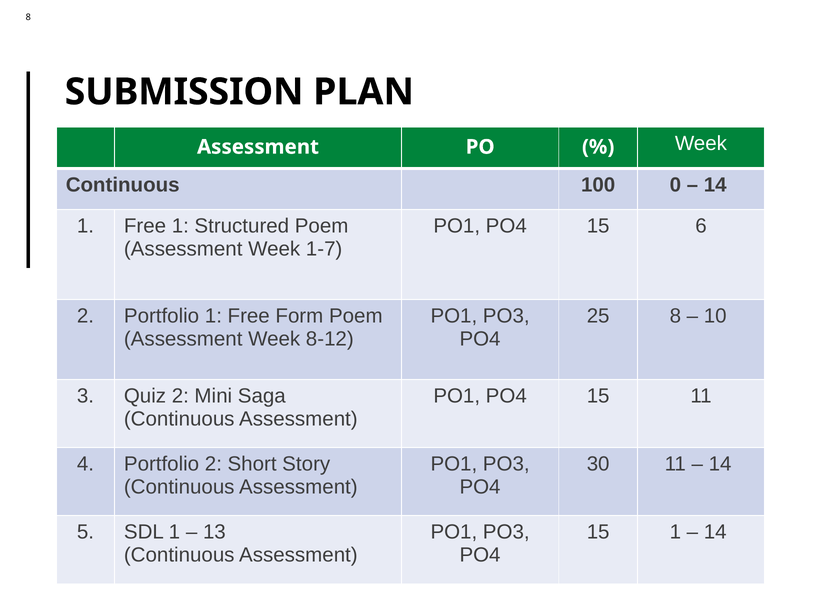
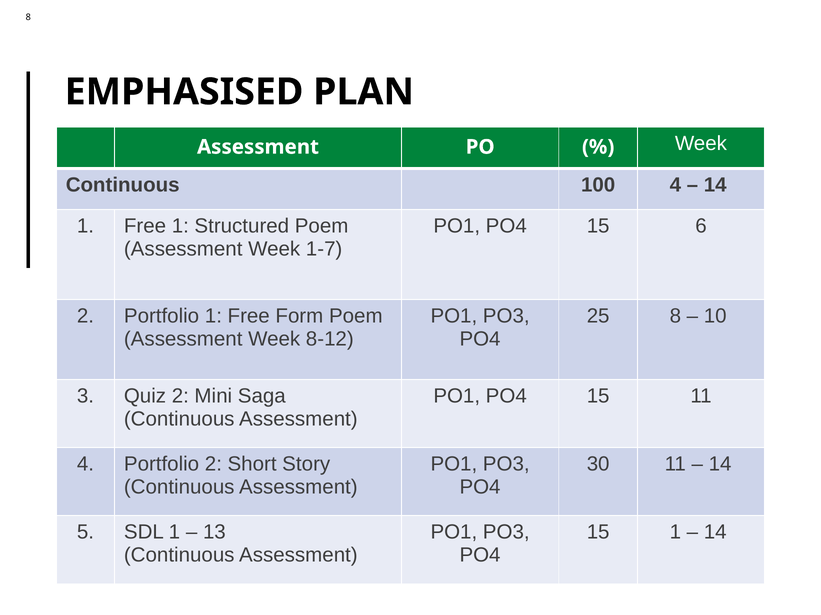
SUBMISSION: SUBMISSION -> EMPHASISED
100 0: 0 -> 4
